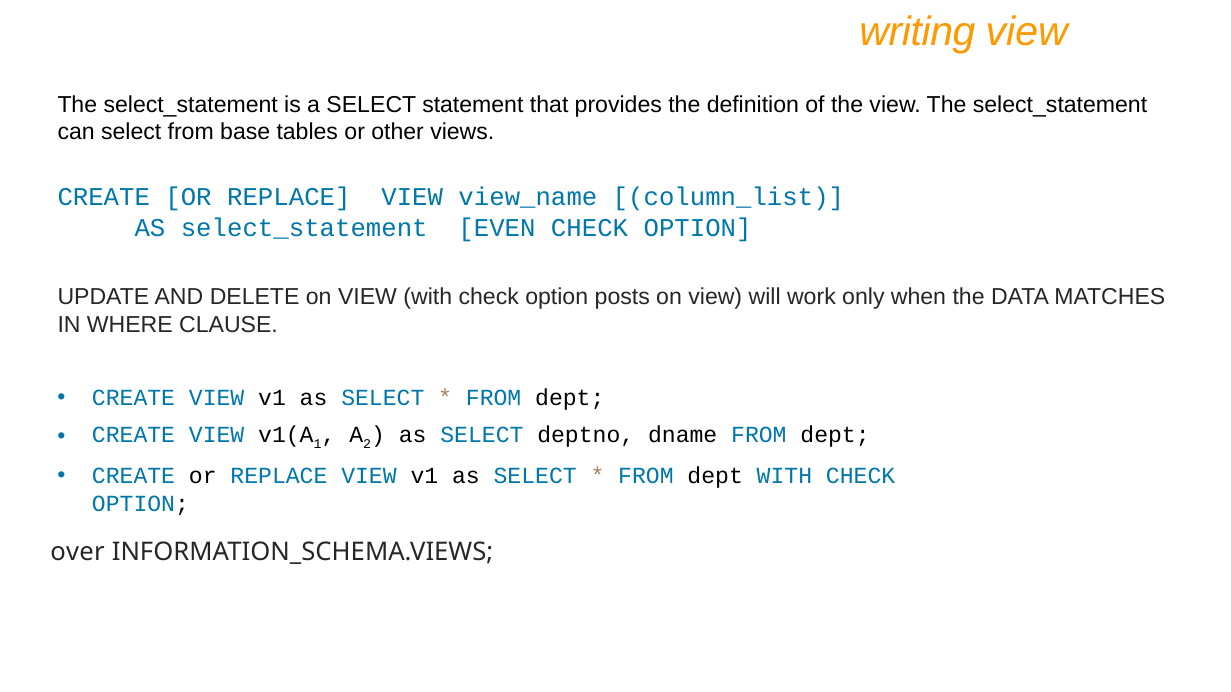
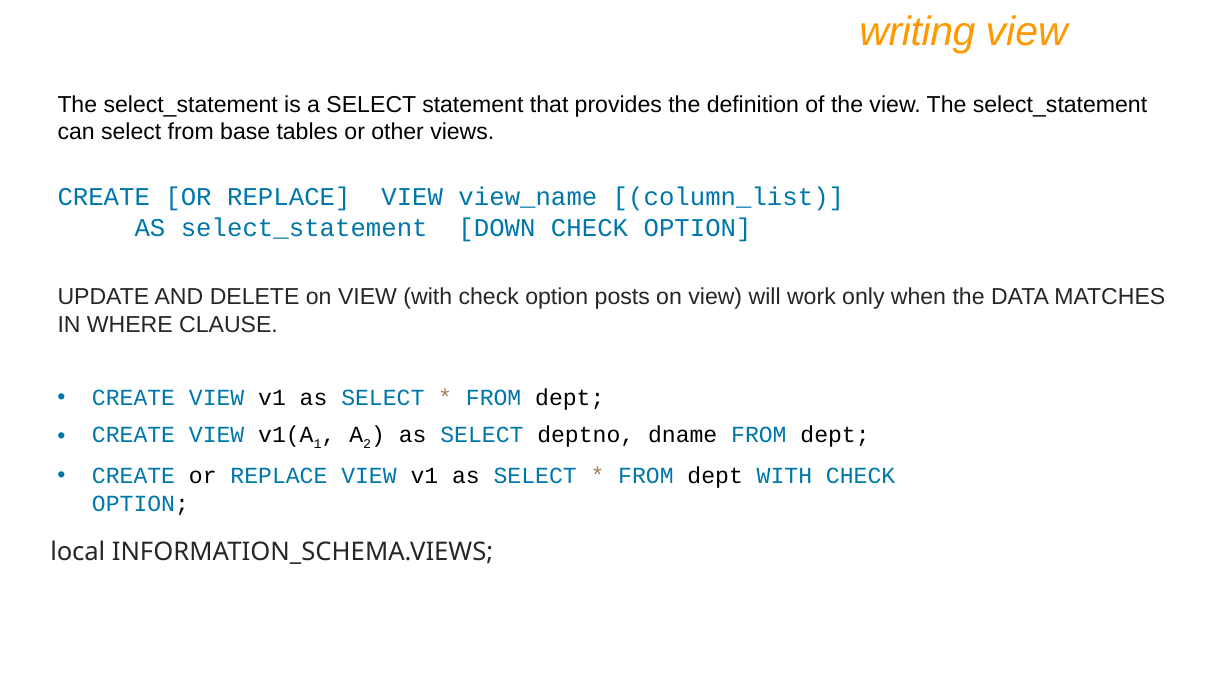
EVEN: EVEN -> DOWN
over: over -> local
